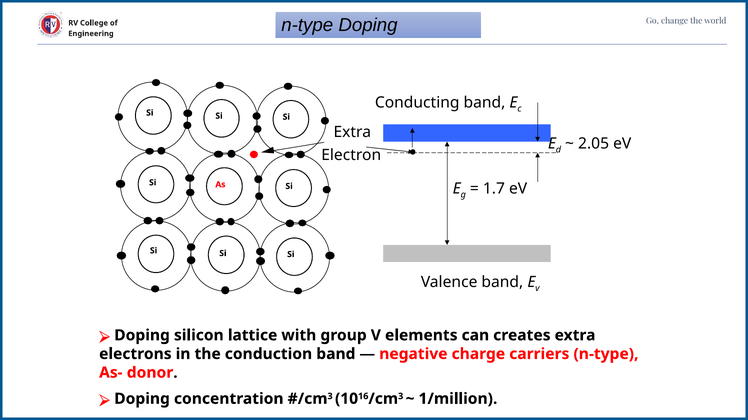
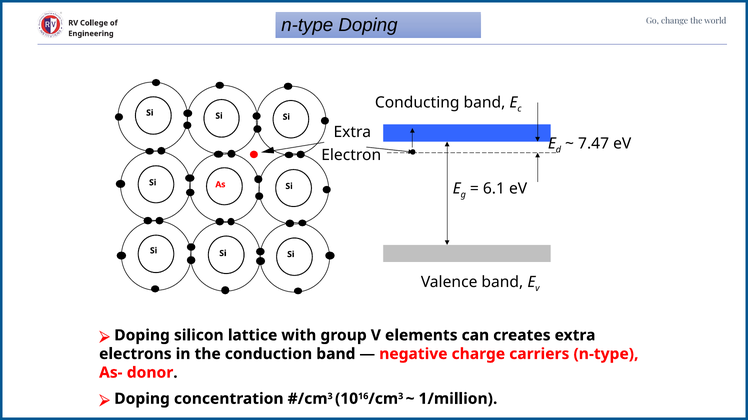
2.05: 2.05 -> 7.47
1.7: 1.7 -> 6.1
